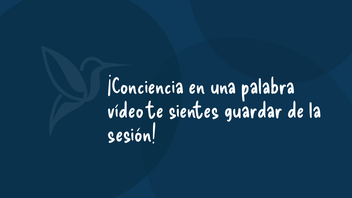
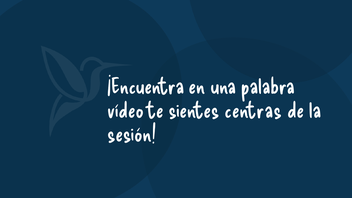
¡Conciencia: ¡Conciencia -> ¡Encuentra
guardar: guardar -> centras
